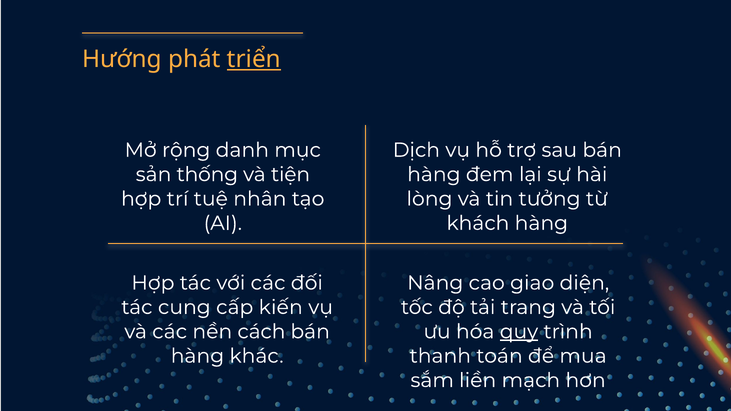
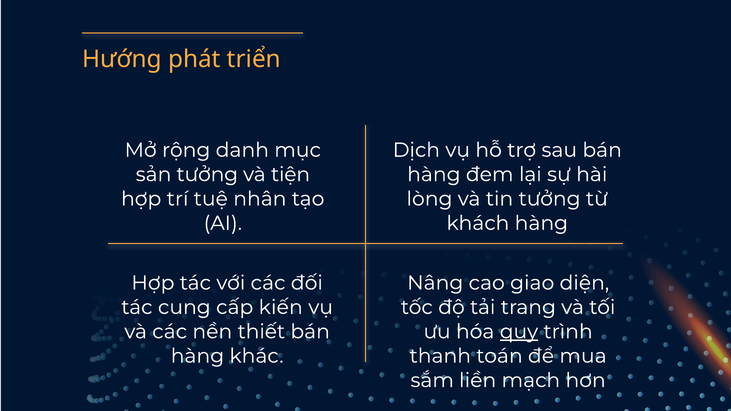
triển underline: present -> none
sản thống: thống -> tưởng
cách: cách -> thiết
